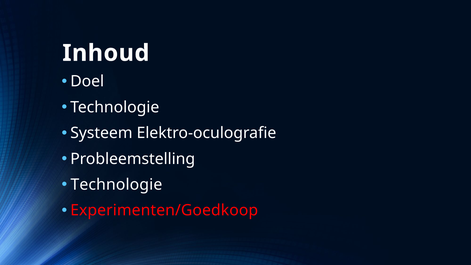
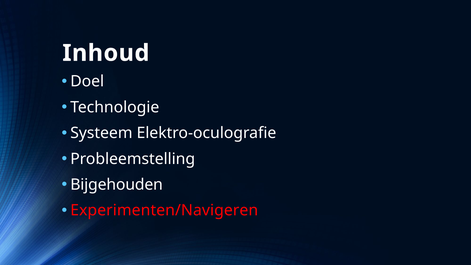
Technologie at (116, 185): Technologie -> Bijgehouden
Experimenten/Goedkoop: Experimenten/Goedkoop -> Experimenten/Navigeren
